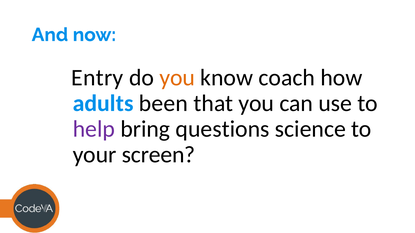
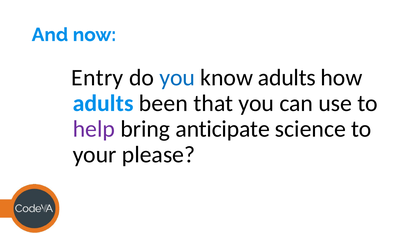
you at (177, 78) colour: orange -> blue
know coach: coach -> adults
questions: questions -> anticipate
screen: screen -> please
